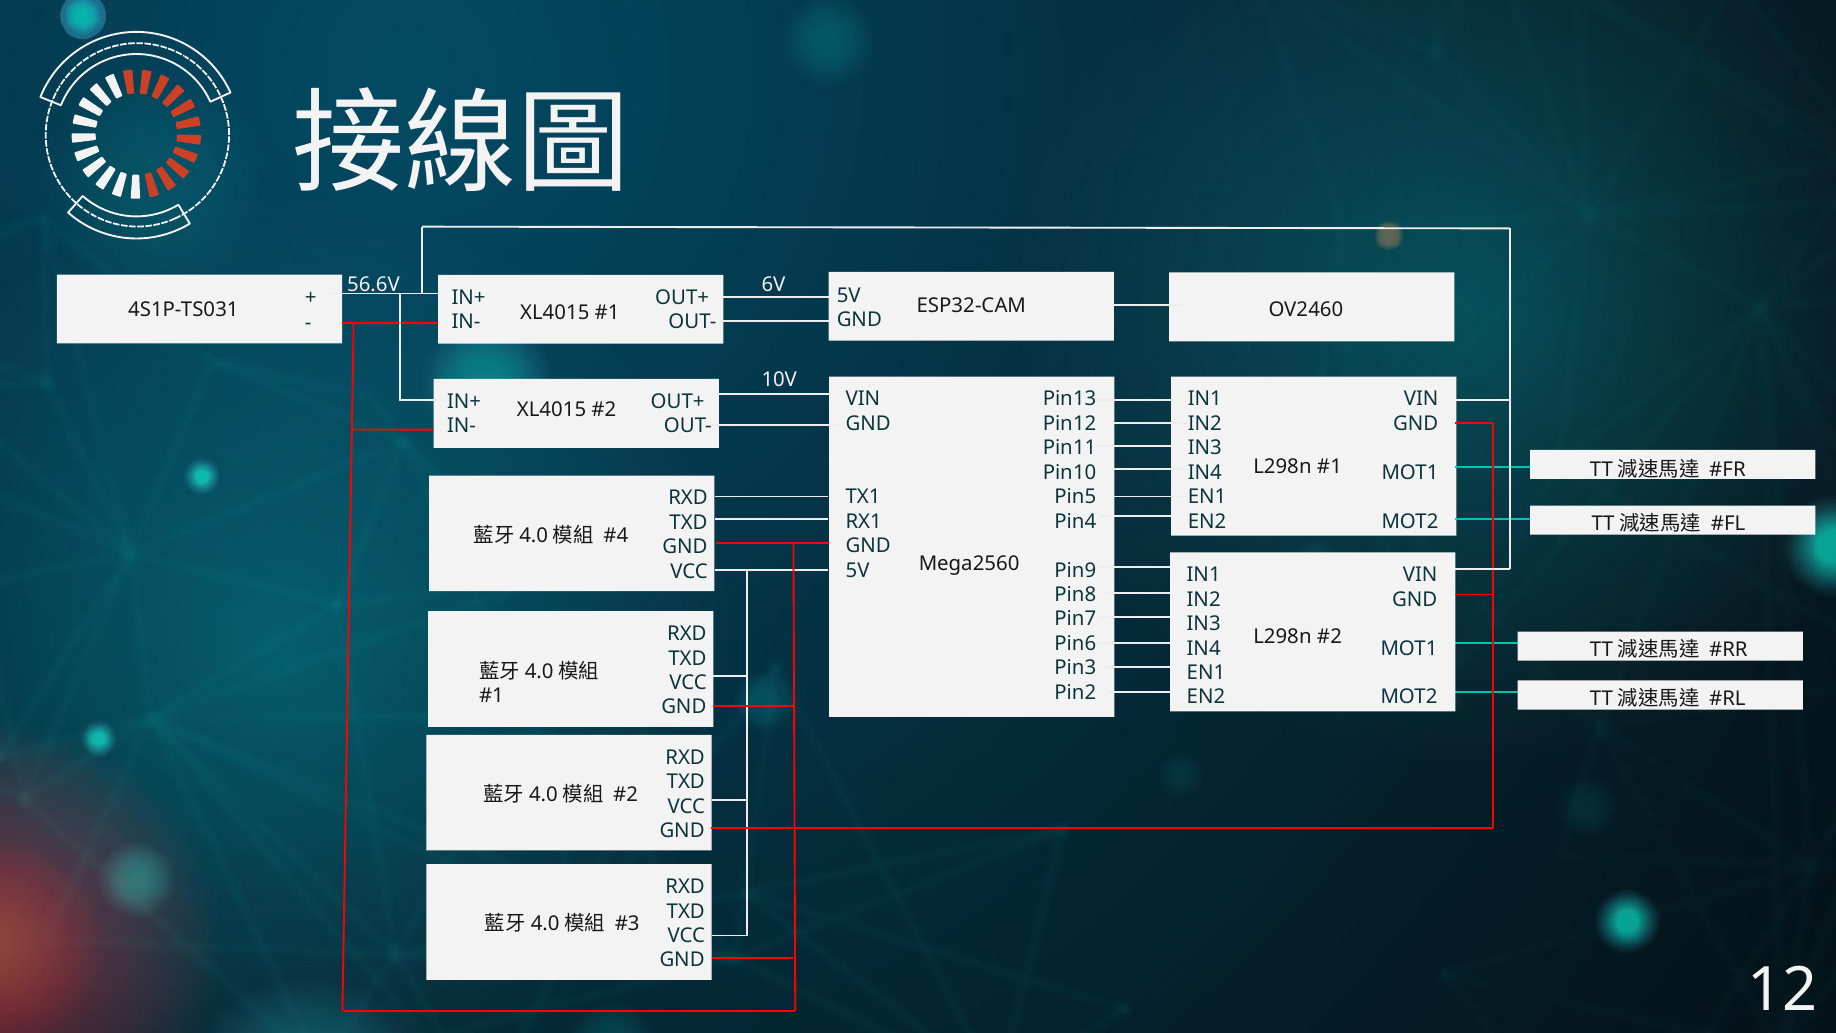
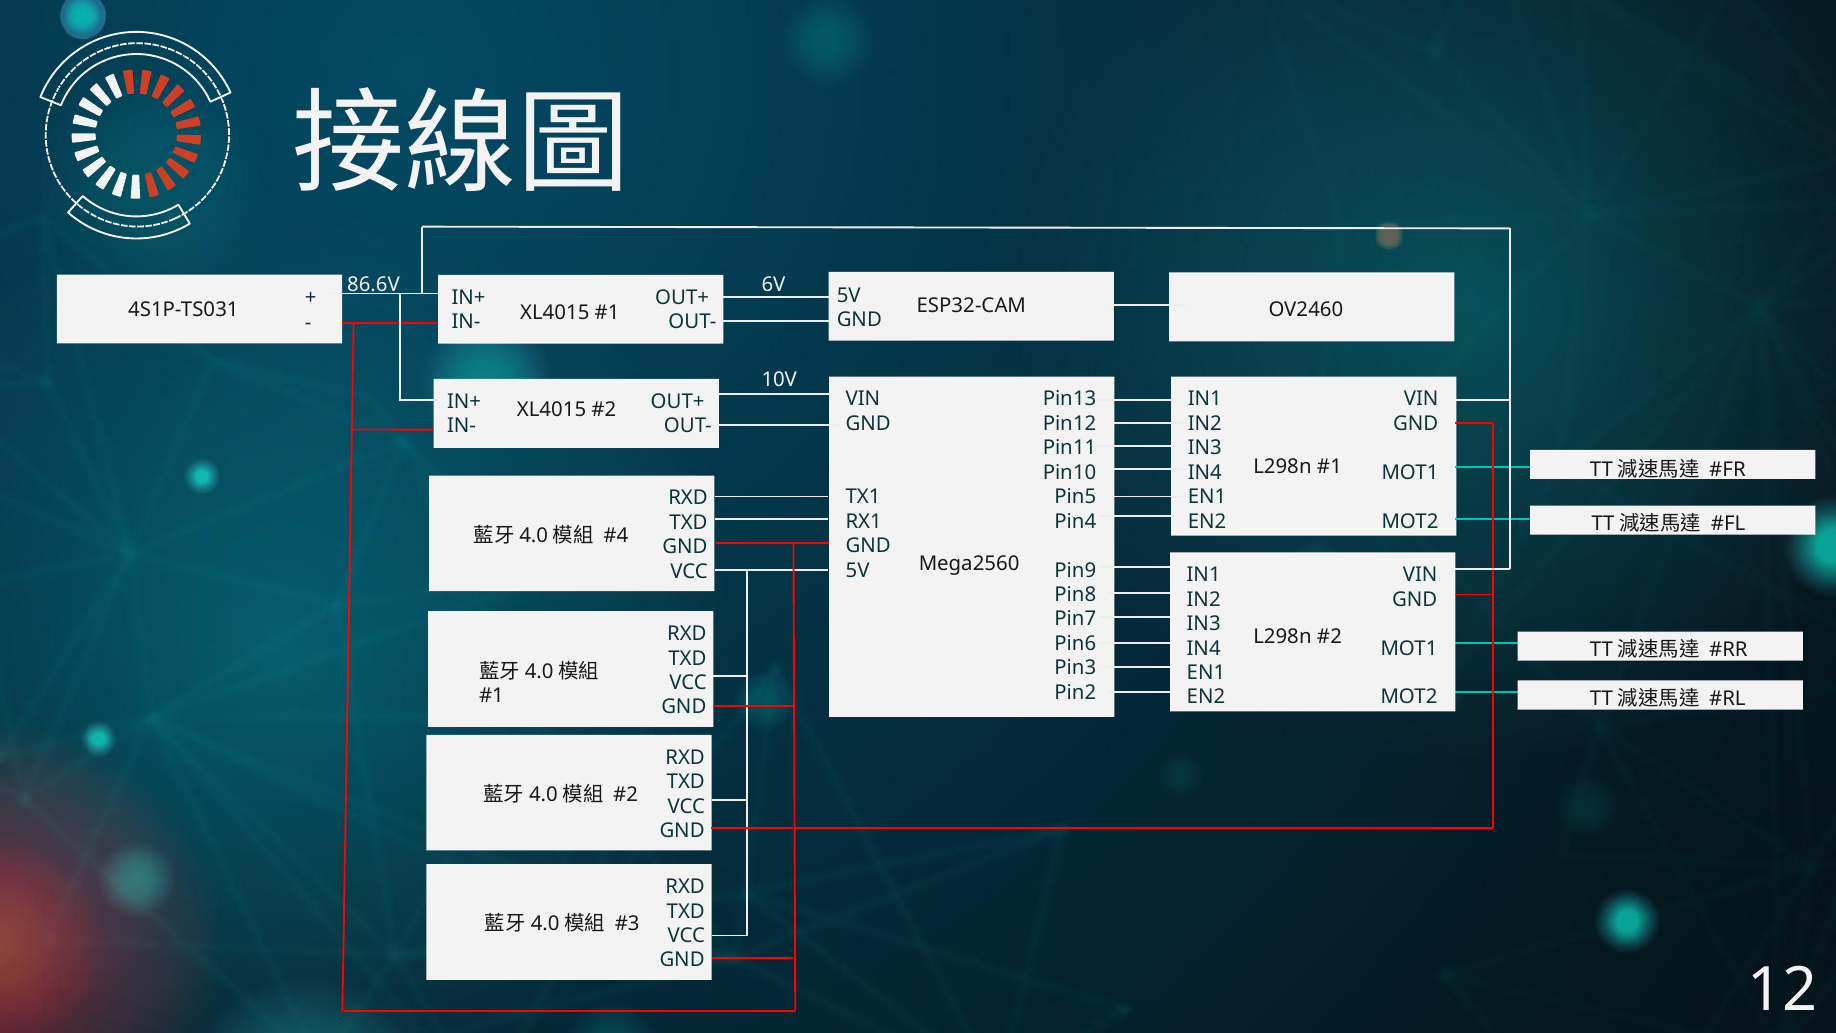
56.6V: 56.6V -> 86.6V
